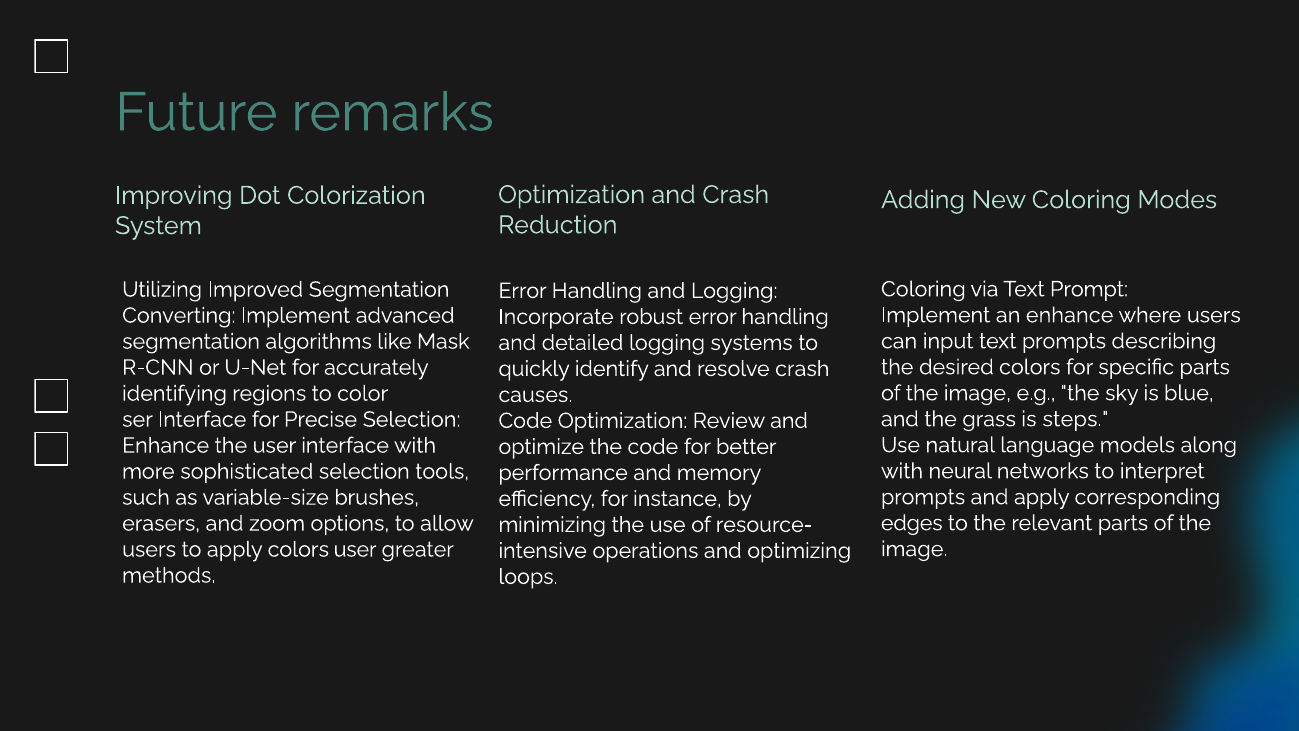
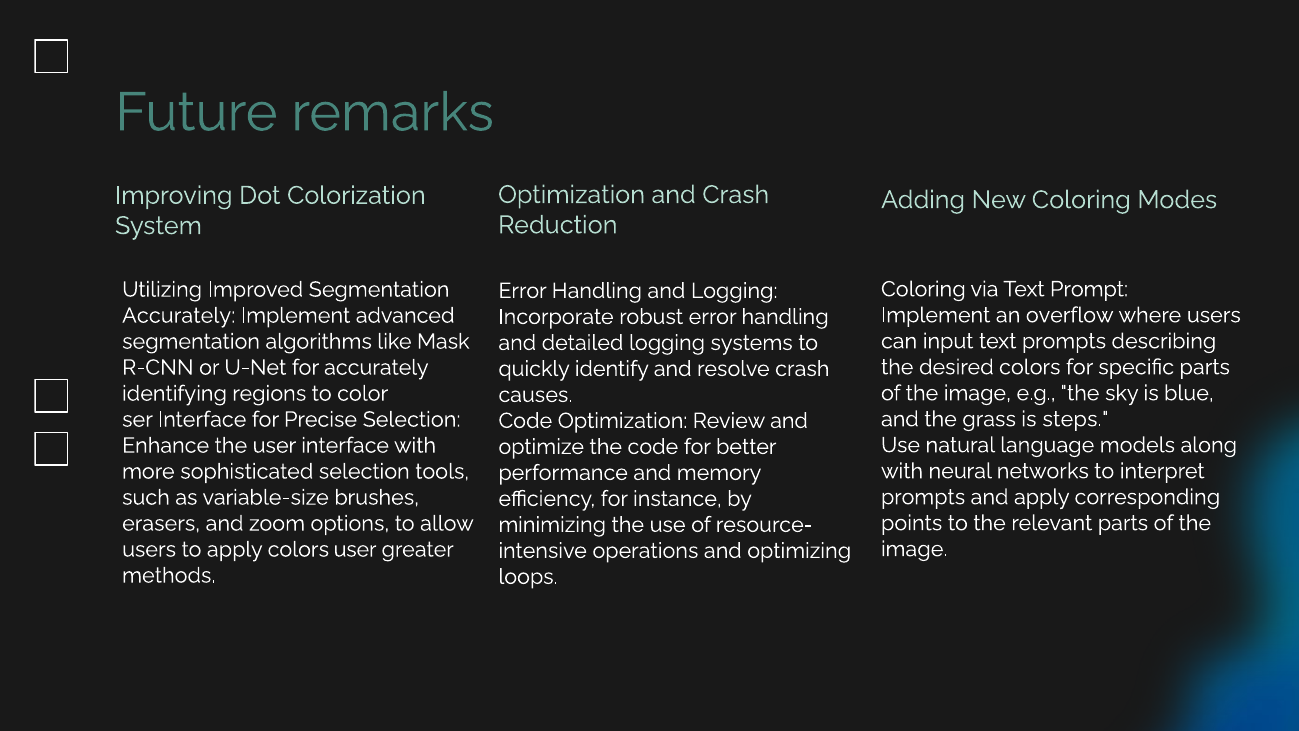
an enhance: enhance -> overflow
Converting at (179, 315): Converting -> Accurately
edges: edges -> points
